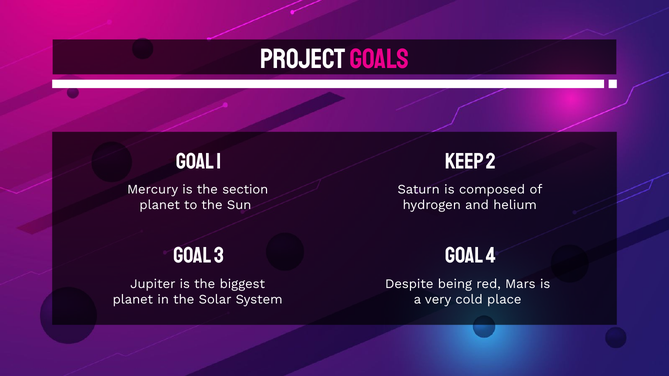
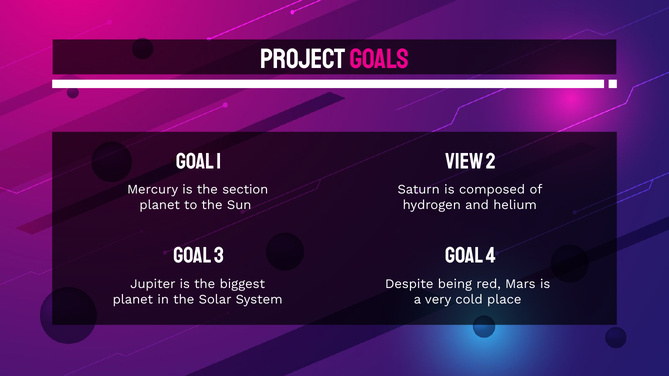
Keep: Keep -> View
